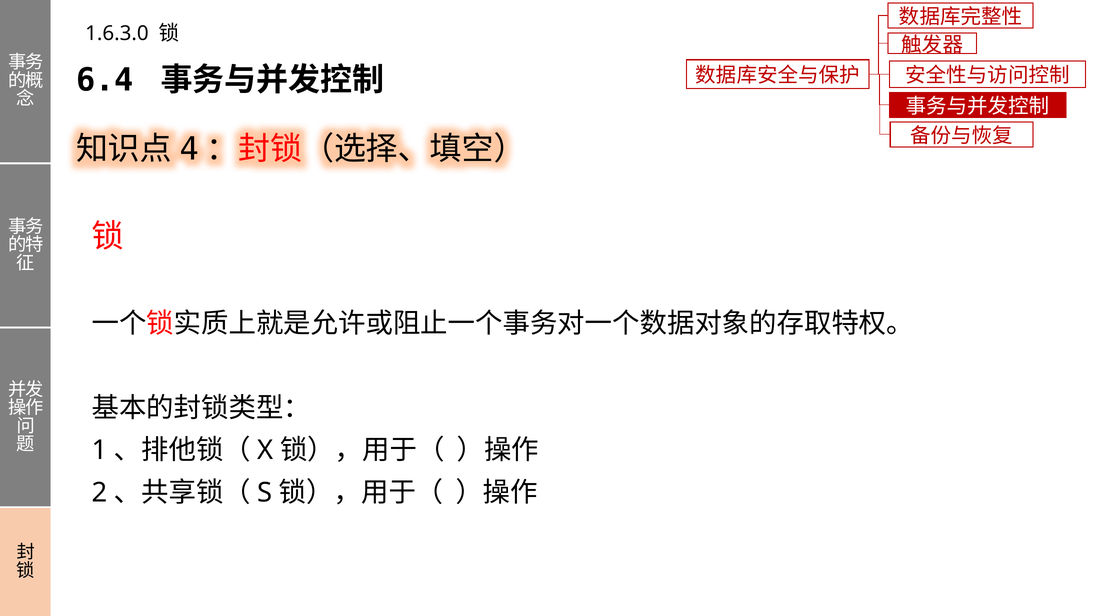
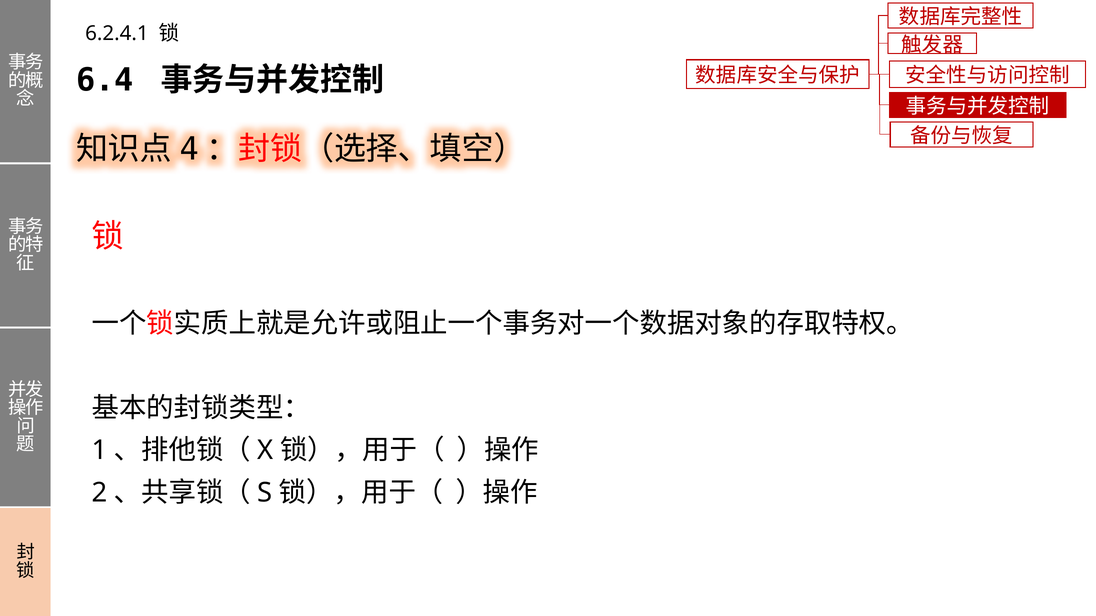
1.6.3.0: 1.6.3.0 -> 6.2.4.1
